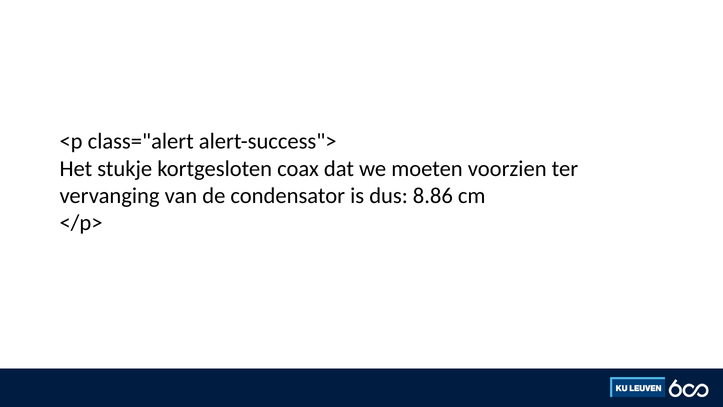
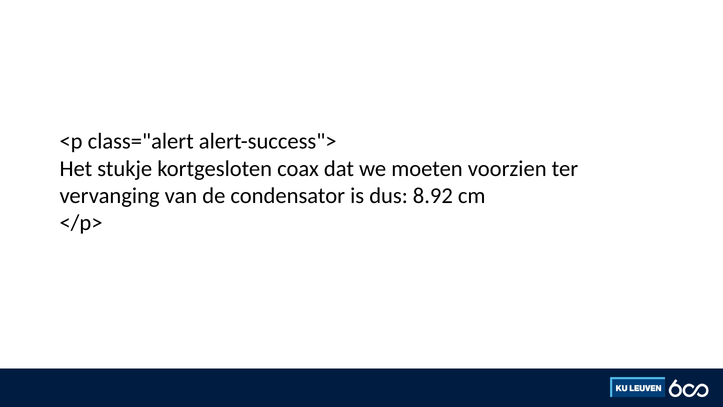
8.86: 8.86 -> 8.92
